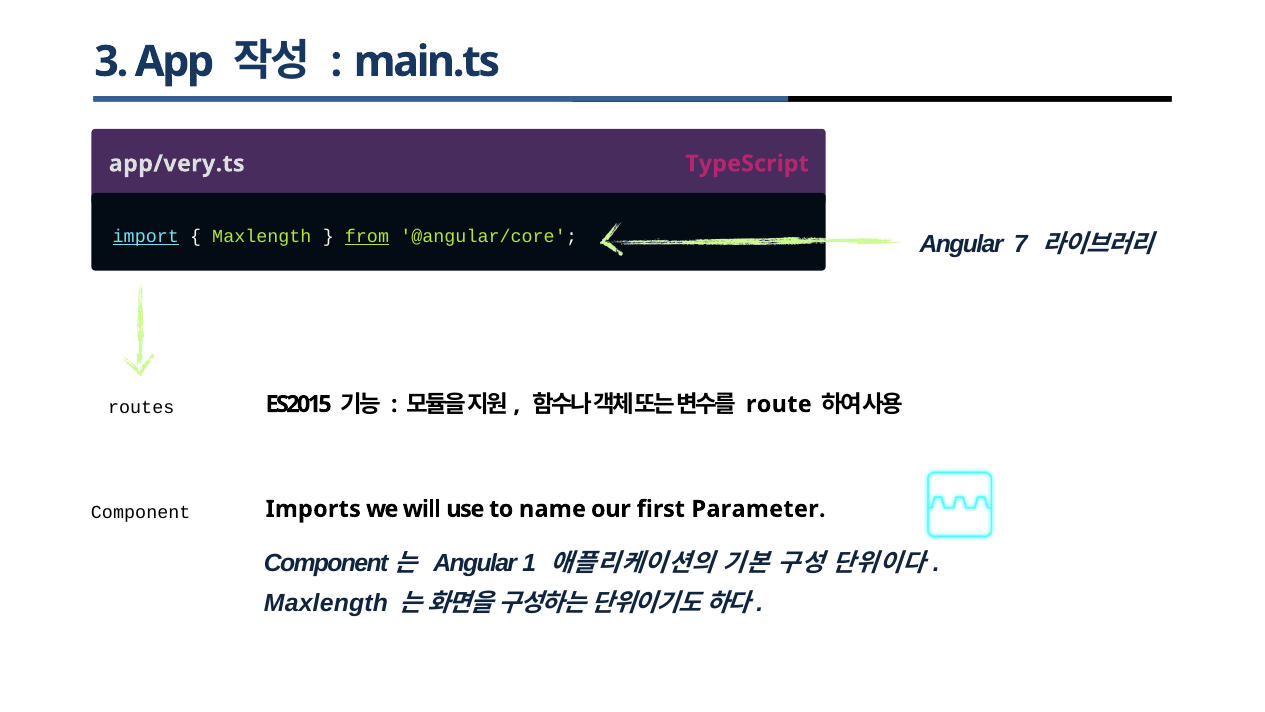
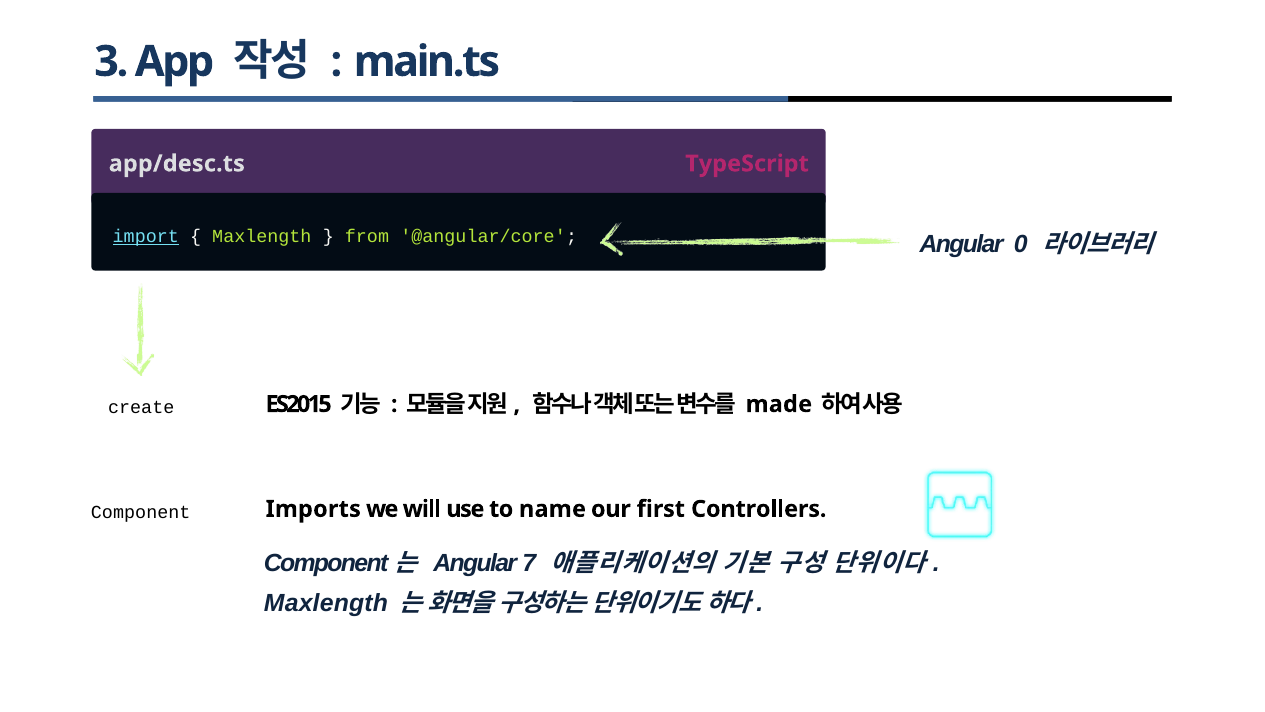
app/very.ts: app/very.ts -> app/desc.ts
from underline: present -> none
7: 7 -> 0
routes: routes -> create
route: route -> made
Parameter: Parameter -> Controllers
1: 1 -> 7
